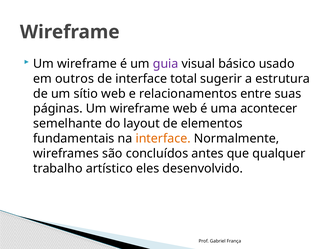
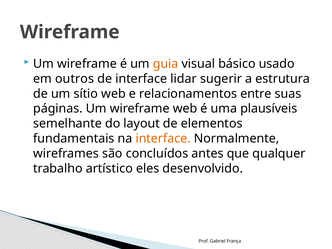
guia colour: purple -> orange
total: total -> lidar
acontecer: acontecer -> plausíveis
